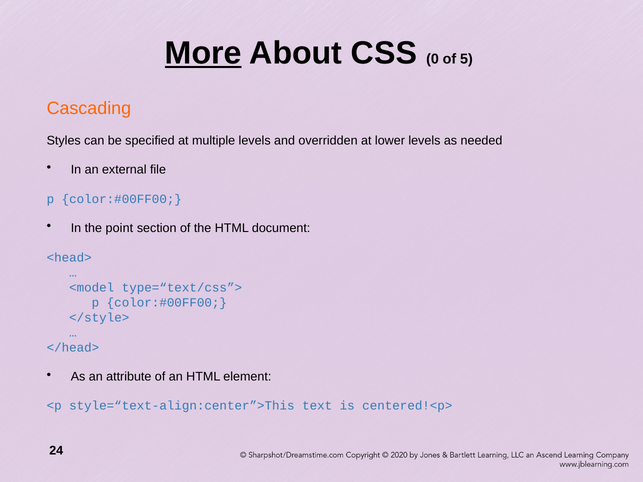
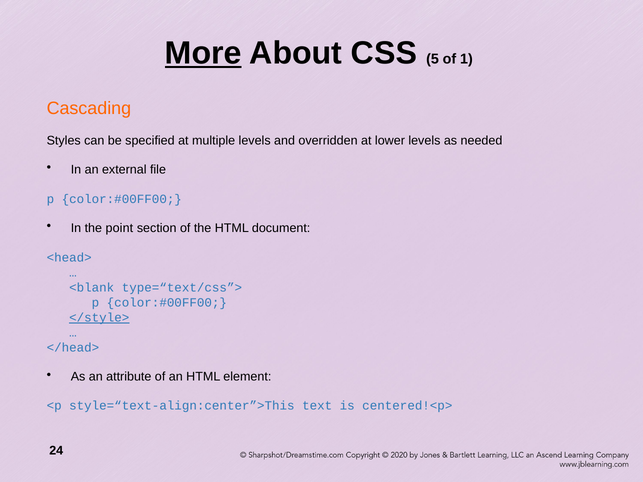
0: 0 -> 5
5: 5 -> 1
<model: <model -> <blank
</style> underline: none -> present
